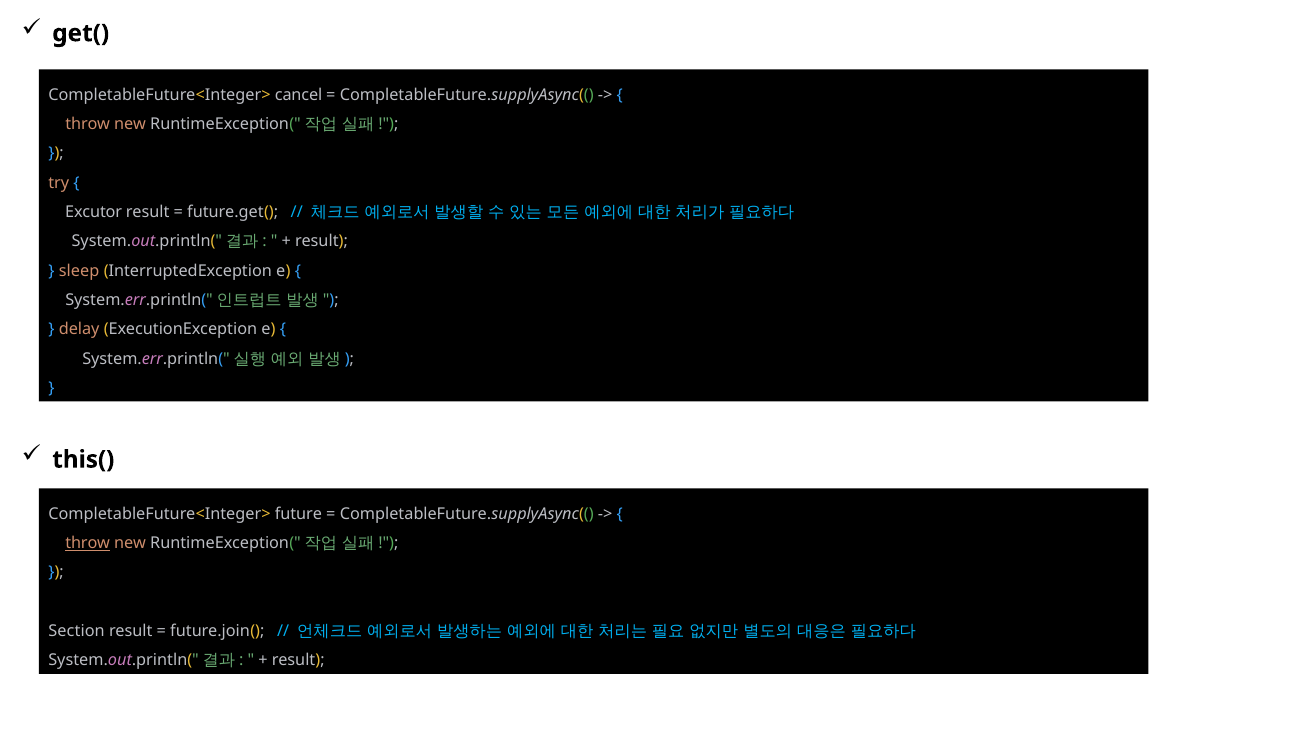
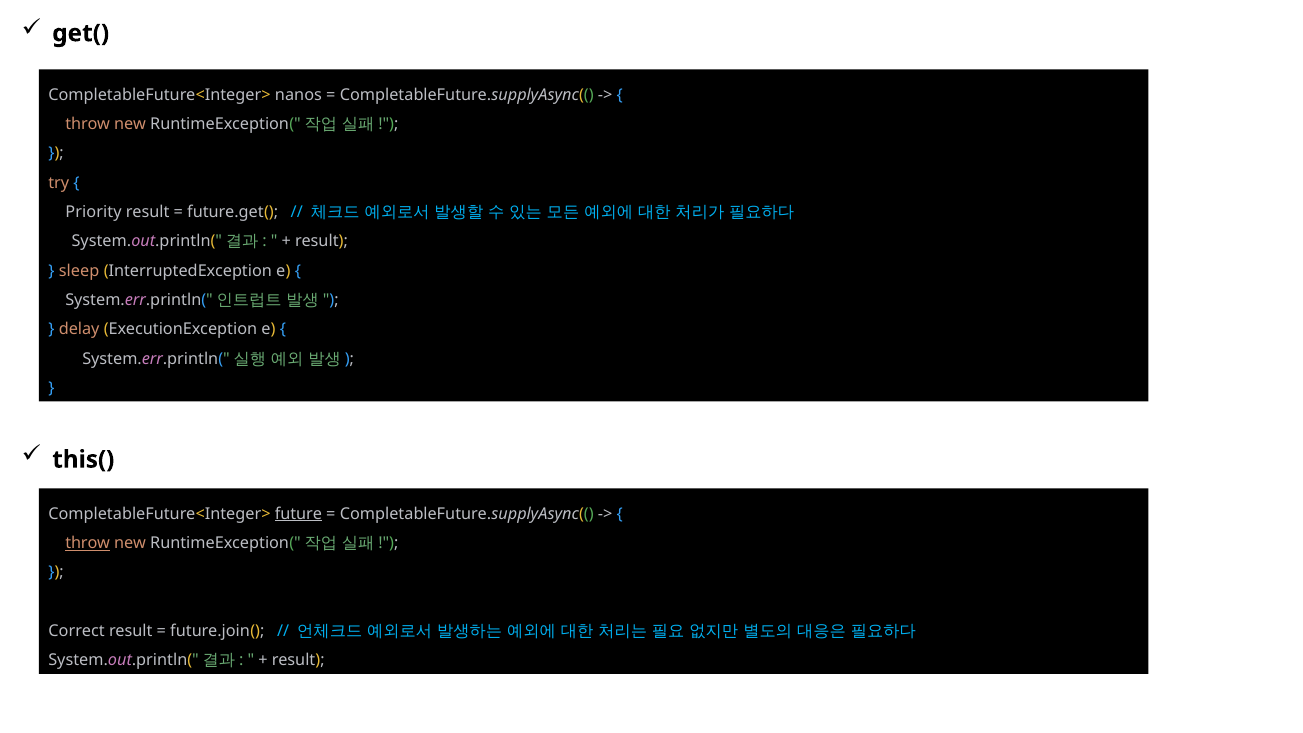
cancel: cancel -> nanos
Excutor: Excutor -> Priority
future underline: none -> present
Section: Section -> Correct
